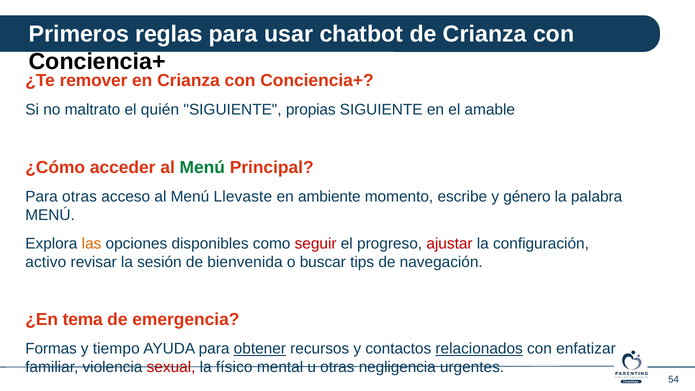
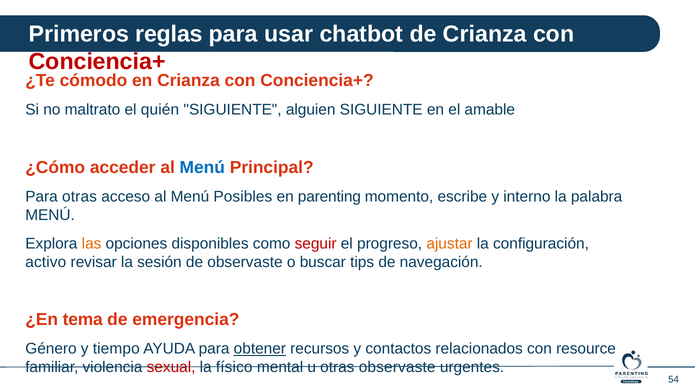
Conciencia+ at (97, 62) colour: black -> red
remover: remover -> cómodo
propias: propias -> alguien
Menú at (202, 167) colour: green -> blue
Llevaste: Llevaste -> Posibles
ambiente: ambiente -> parenting
género: género -> interno
ajustar colour: red -> orange
de bienvenida: bienvenida -> observaste
Formas: Formas -> Género
relacionados underline: present -> none
enfatizar: enfatizar -> resource
otras negligencia: negligencia -> observaste
